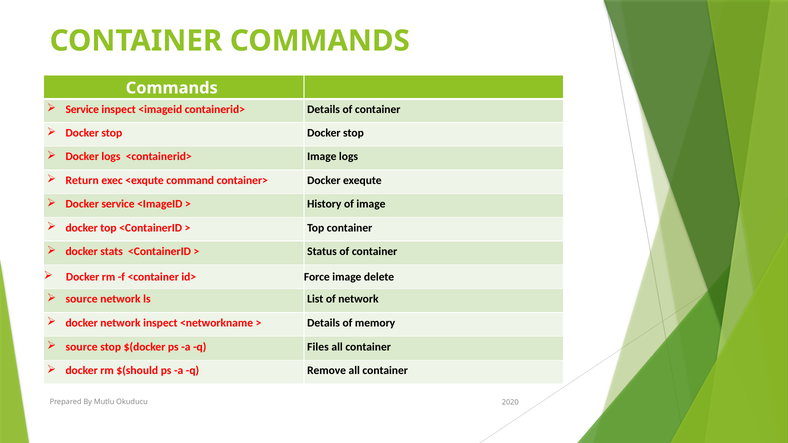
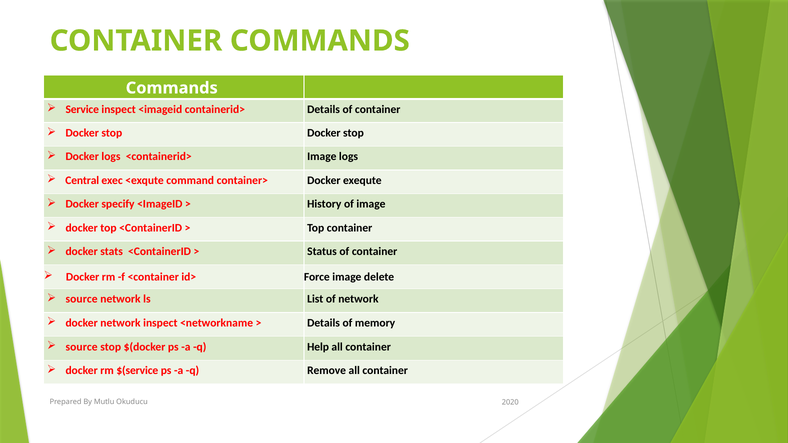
Return: Return -> Central
Docker service: service -> specify
Files: Files -> Help
$(should: $(should -> $(service
